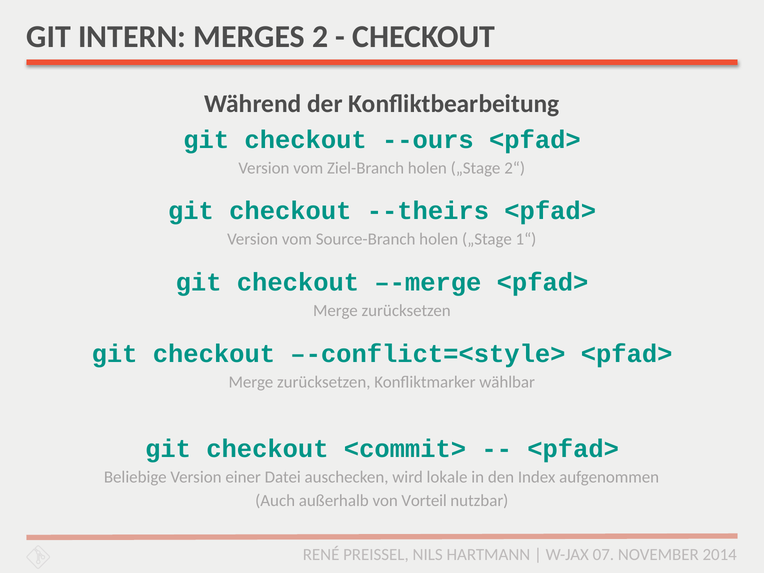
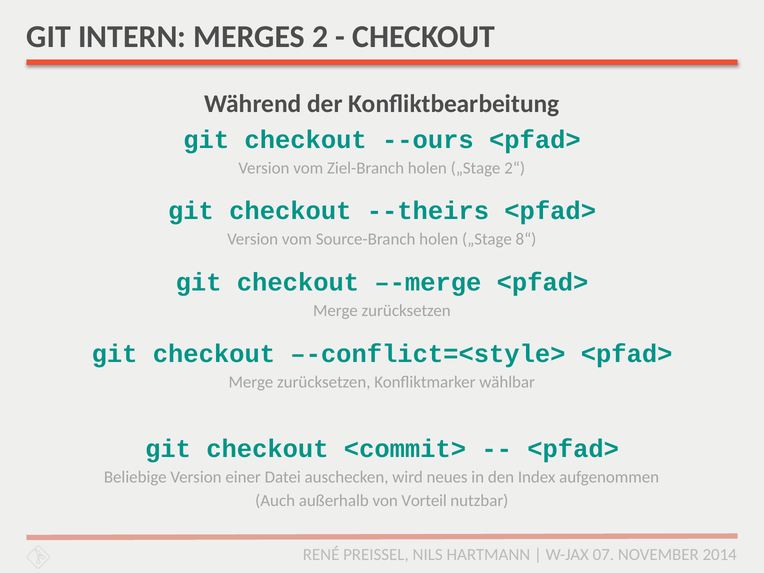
1“: 1“ -> 8“
lokale: lokale -> neues
